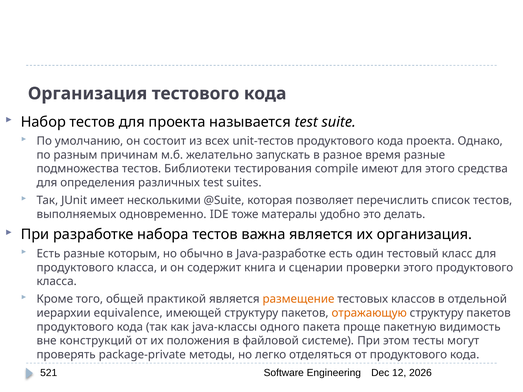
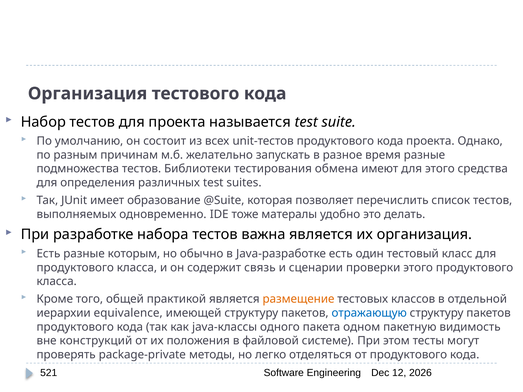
compile: compile -> обмена
несколькими: несколькими -> образование
книга: книга -> связь
отражающую colour: orange -> blue
проще: проще -> одном
